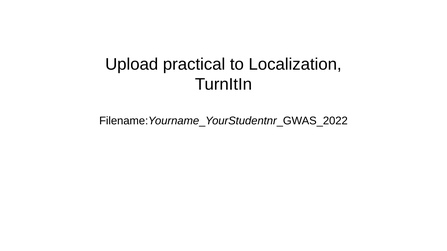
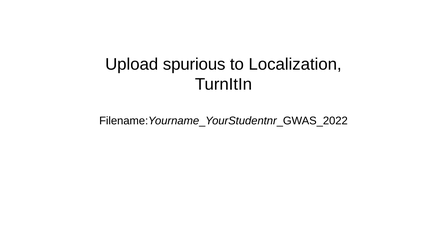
practical: practical -> spurious
